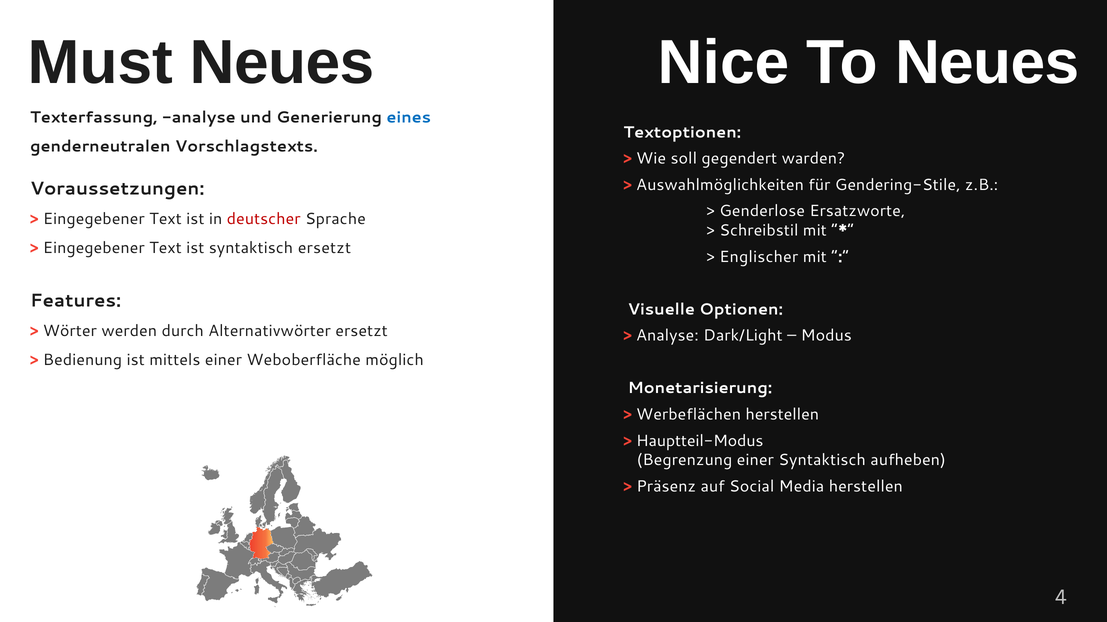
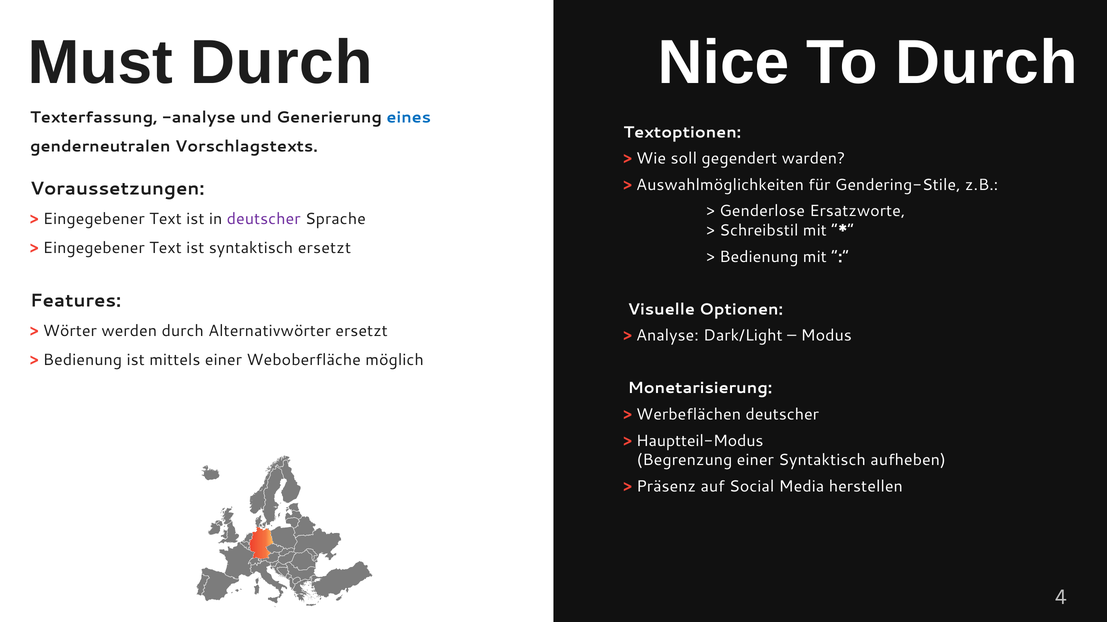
Must Neues: Neues -> Durch
To Neues: Neues -> Durch
deutscher at (264, 219) colour: red -> purple
Englischer at (759, 257): Englischer -> Bedienung
Werbeflächen herstellen: herstellen -> deutscher
